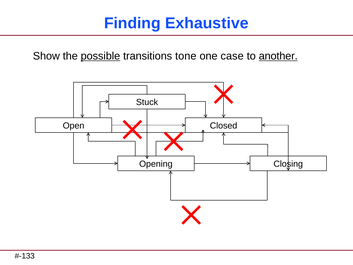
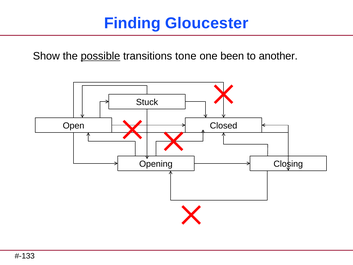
Exhaustive: Exhaustive -> Gloucester
case: case -> been
another underline: present -> none
